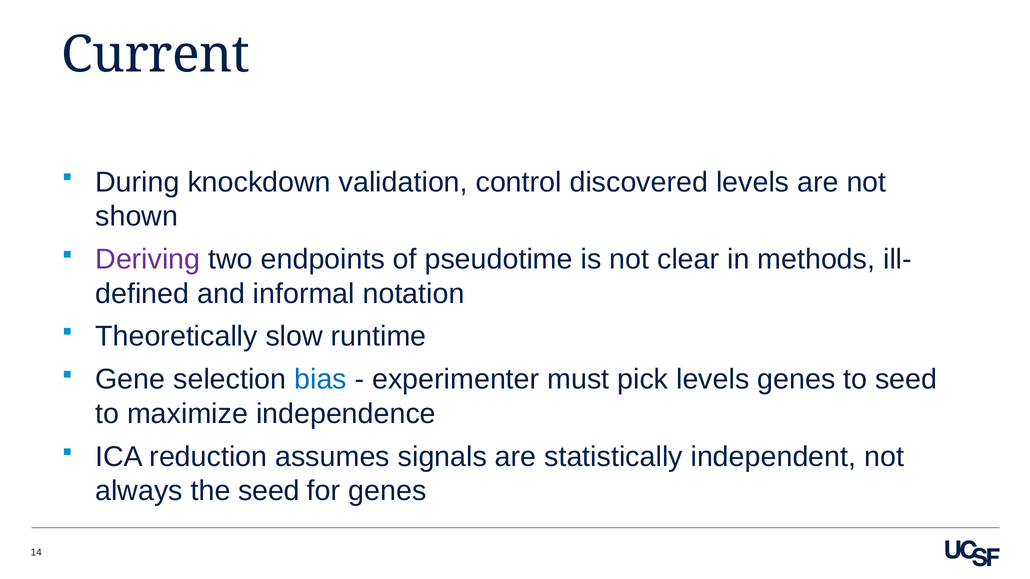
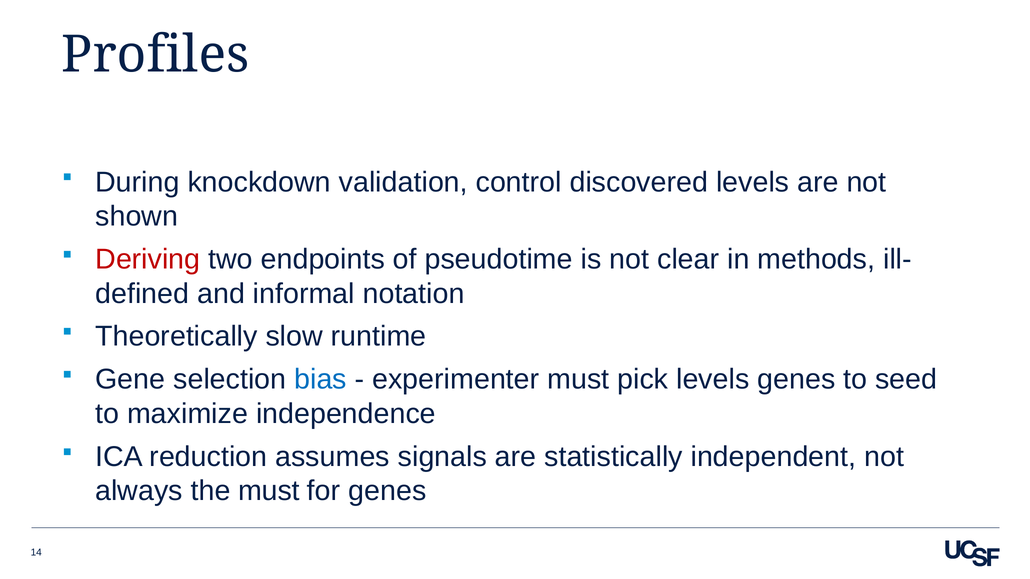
Current: Current -> Profiles
Deriving colour: purple -> red
the seed: seed -> must
